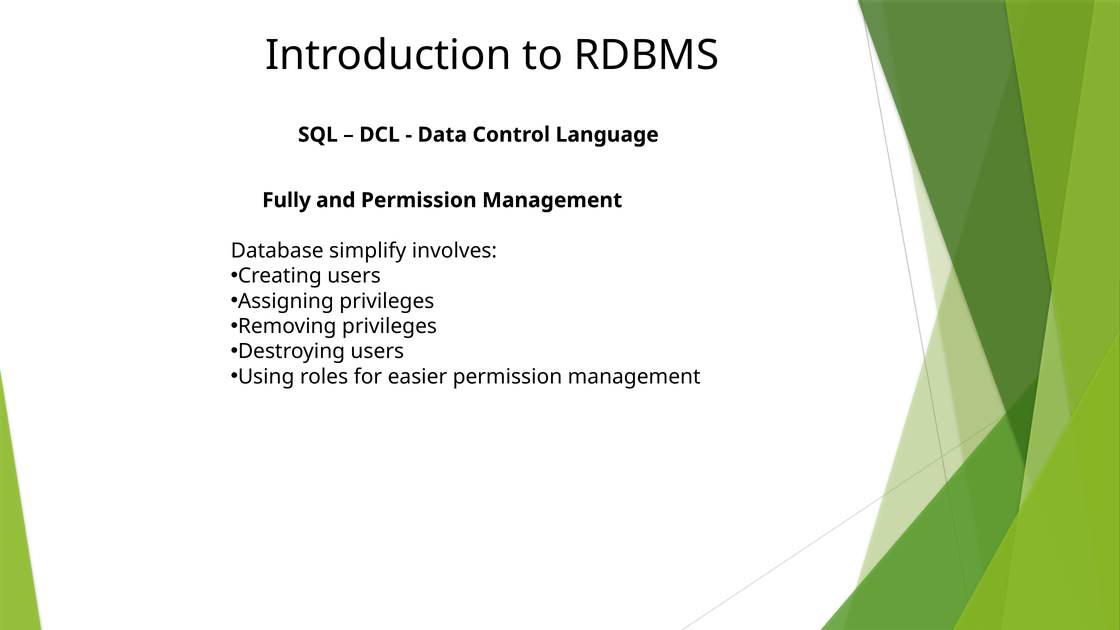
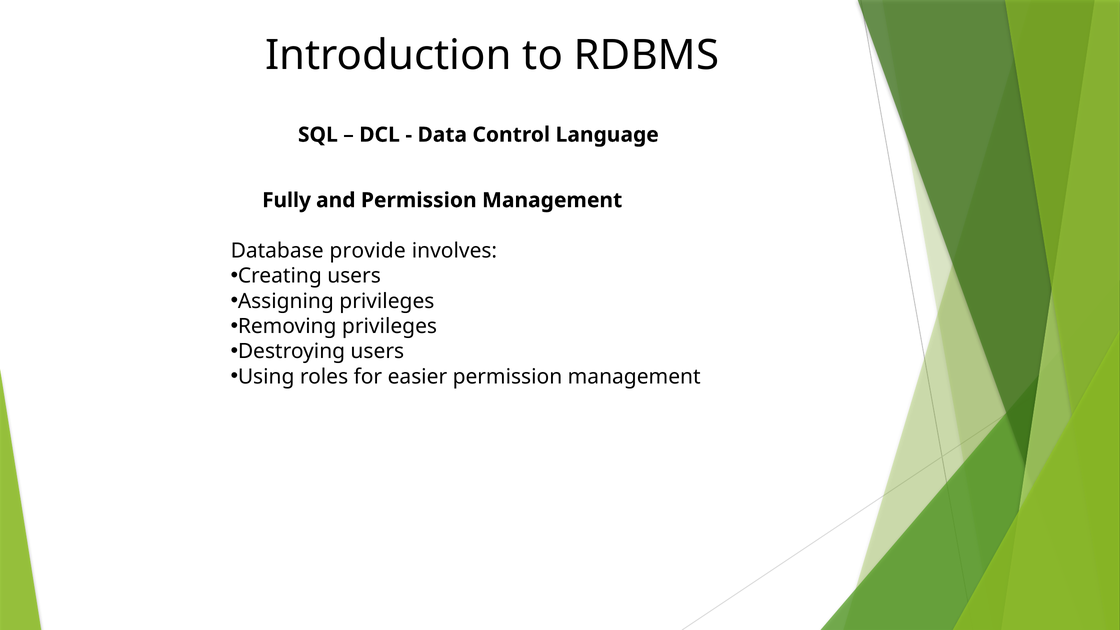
simplify: simplify -> provide
